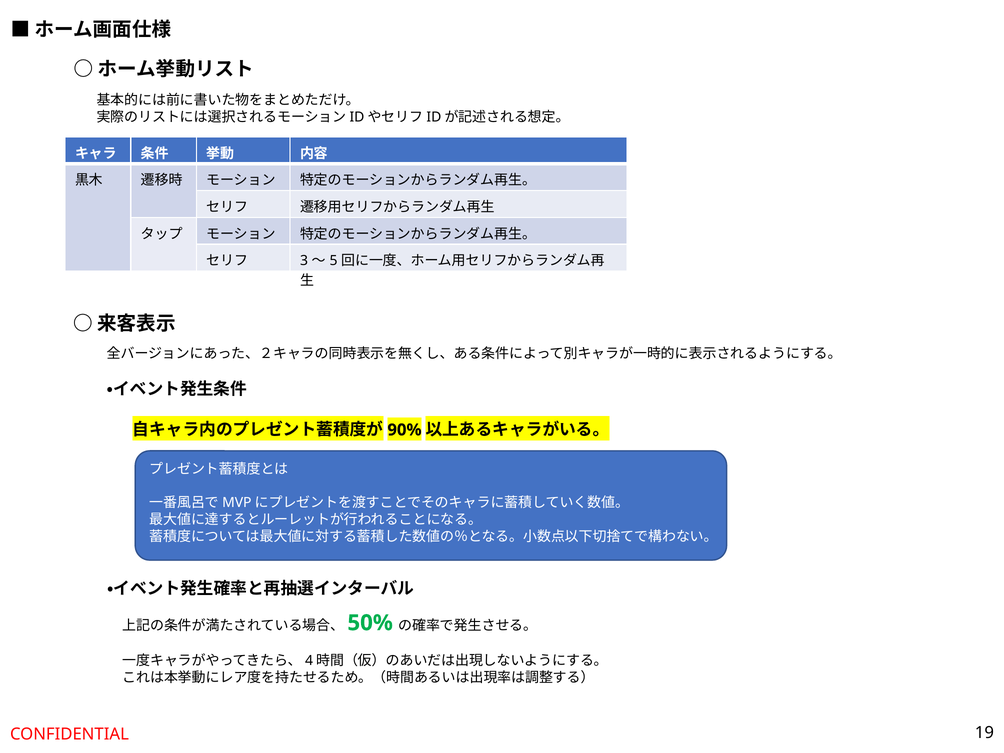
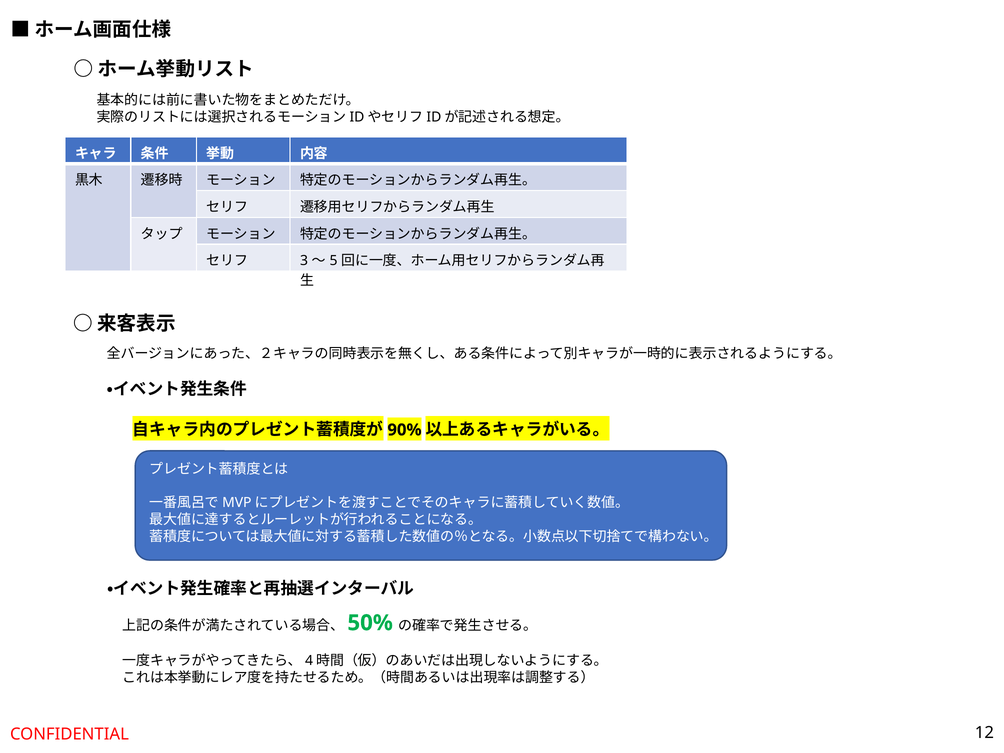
19: 19 -> 12
